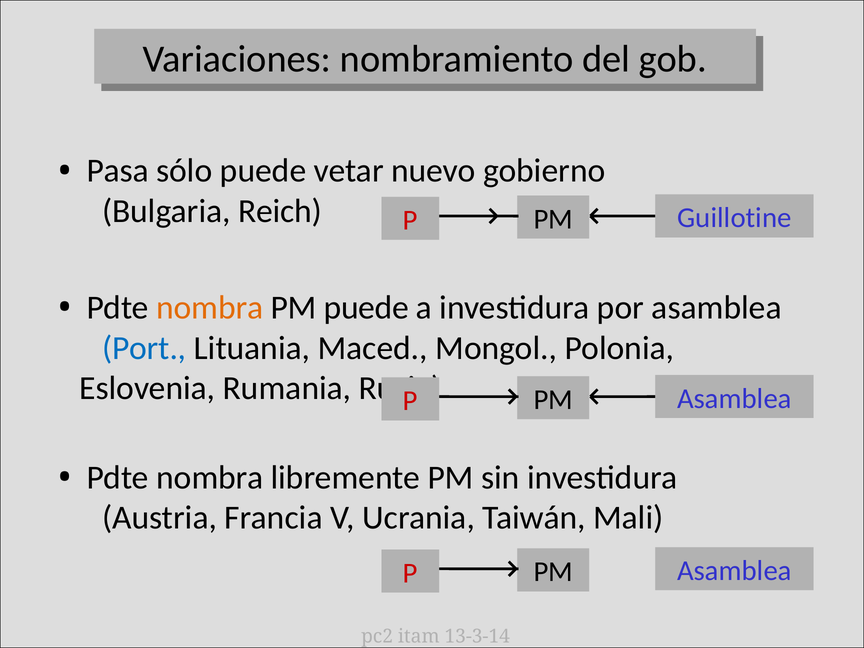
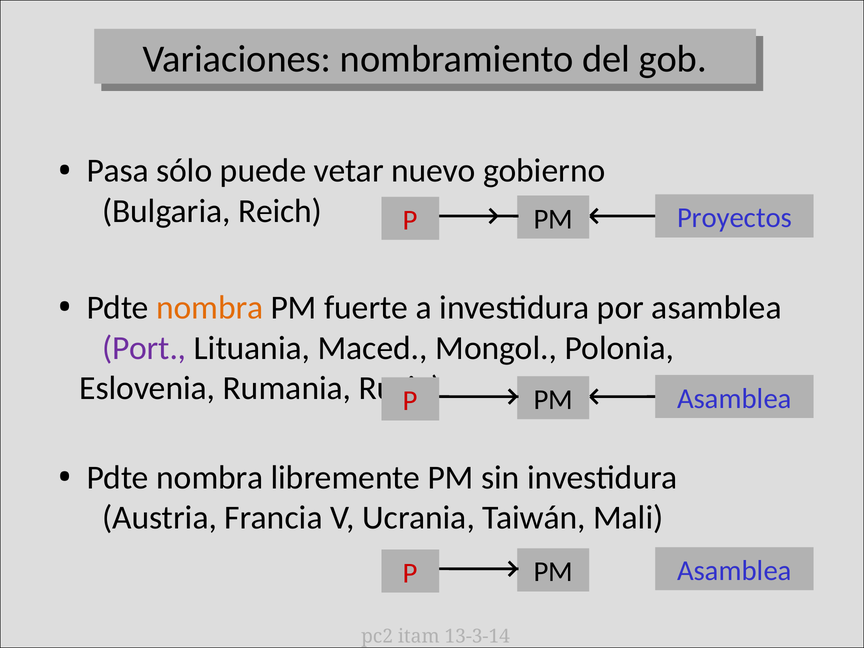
Guillotine: Guillotine -> Proyectos
PM puede: puede -> fuerte
Port colour: blue -> purple
